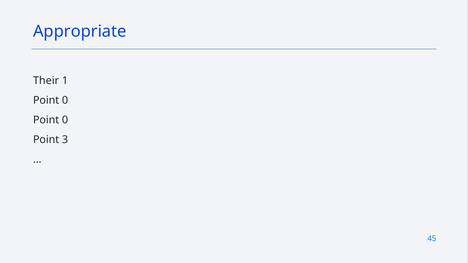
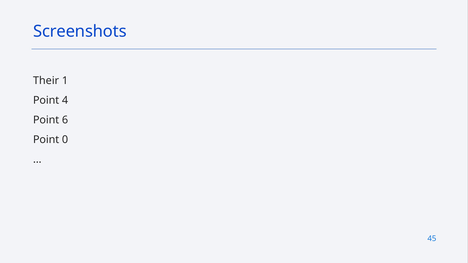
Appropriate: Appropriate -> Screenshots
0 at (65, 101): 0 -> 4
0 at (65, 120): 0 -> 6
3: 3 -> 0
